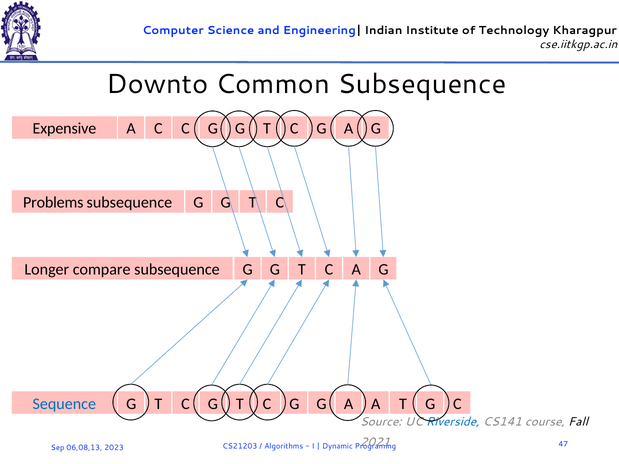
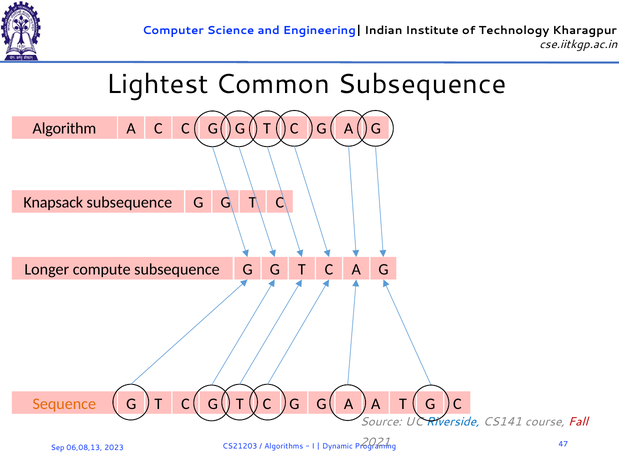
Downto: Downto -> Lightest
Expensive: Expensive -> Algorithm
Problems: Problems -> Knapsack
compare: compare -> compute
Sequence colour: blue -> orange
Fall colour: black -> red
